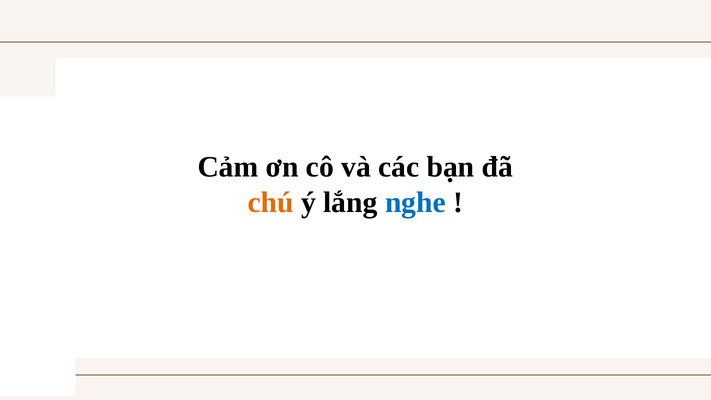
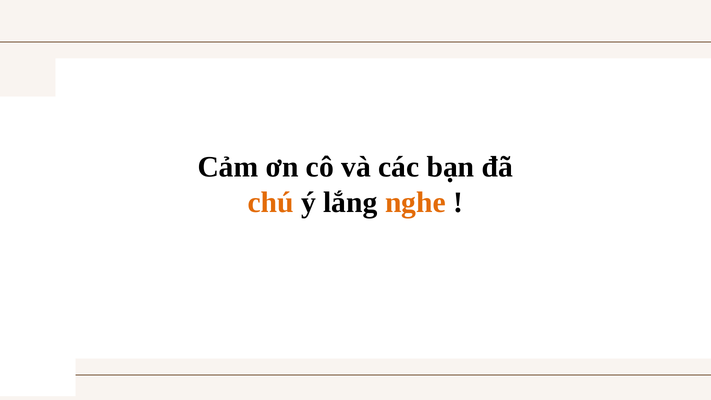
nghe colour: blue -> orange
